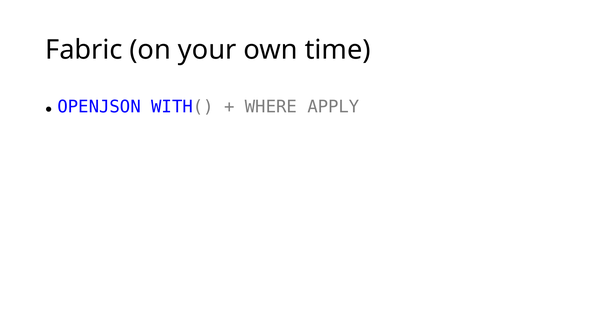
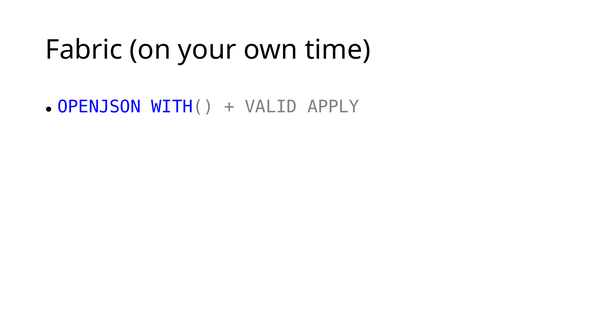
WHERE: WHERE -> VALID
